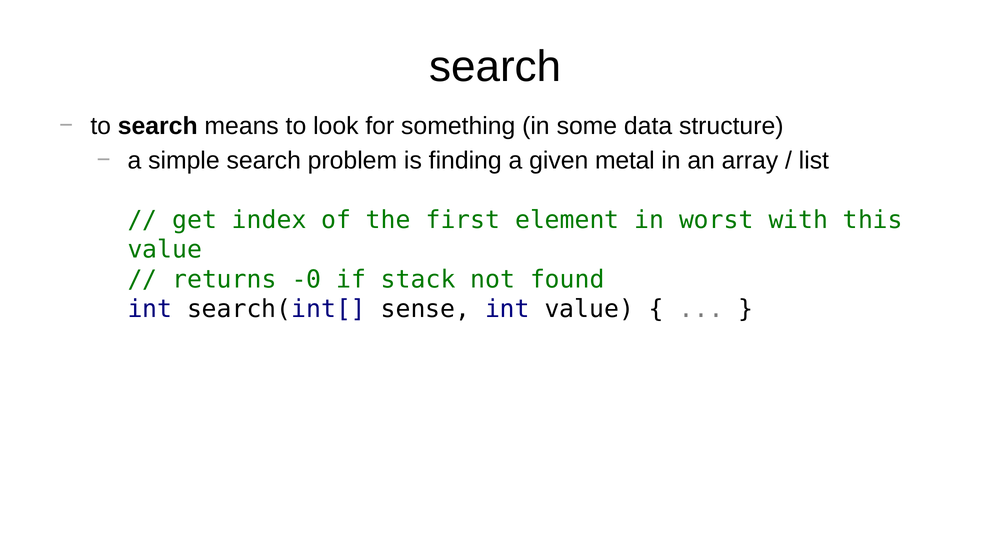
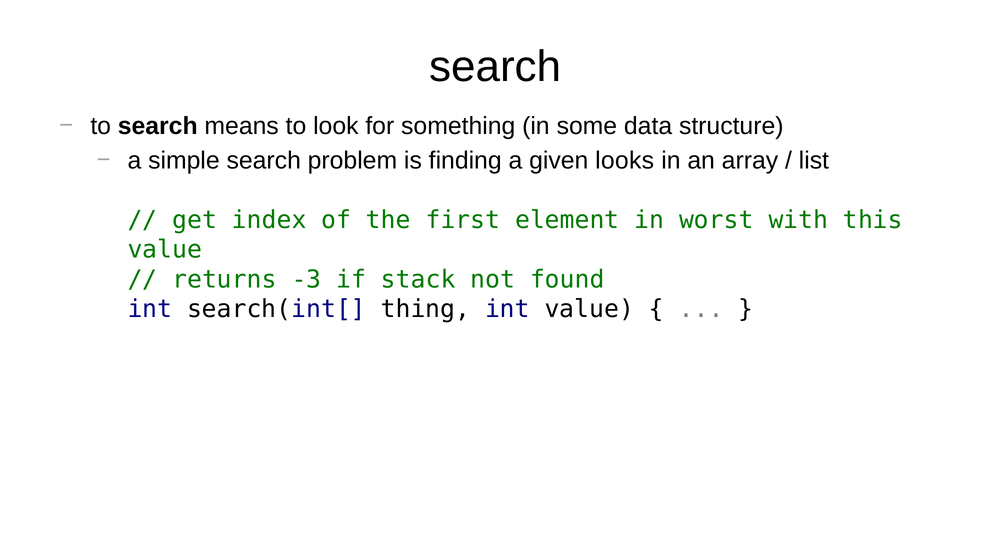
metal: metal -> looks
-0: -0 -> -3
sense: sense -> thing
